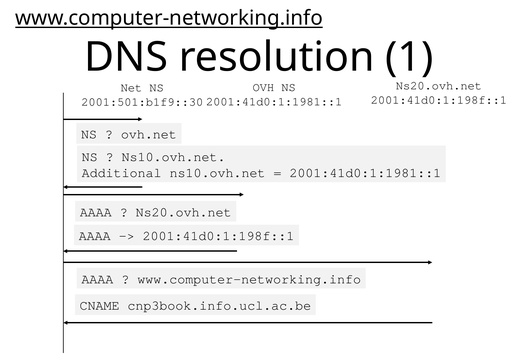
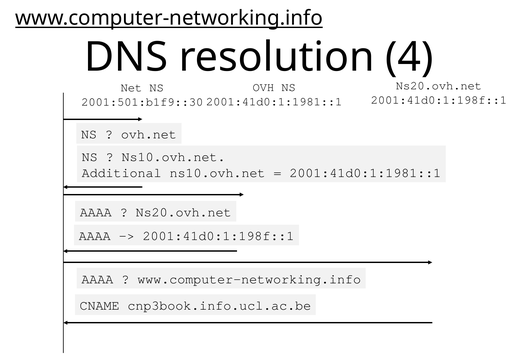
1: 1 -> 4
